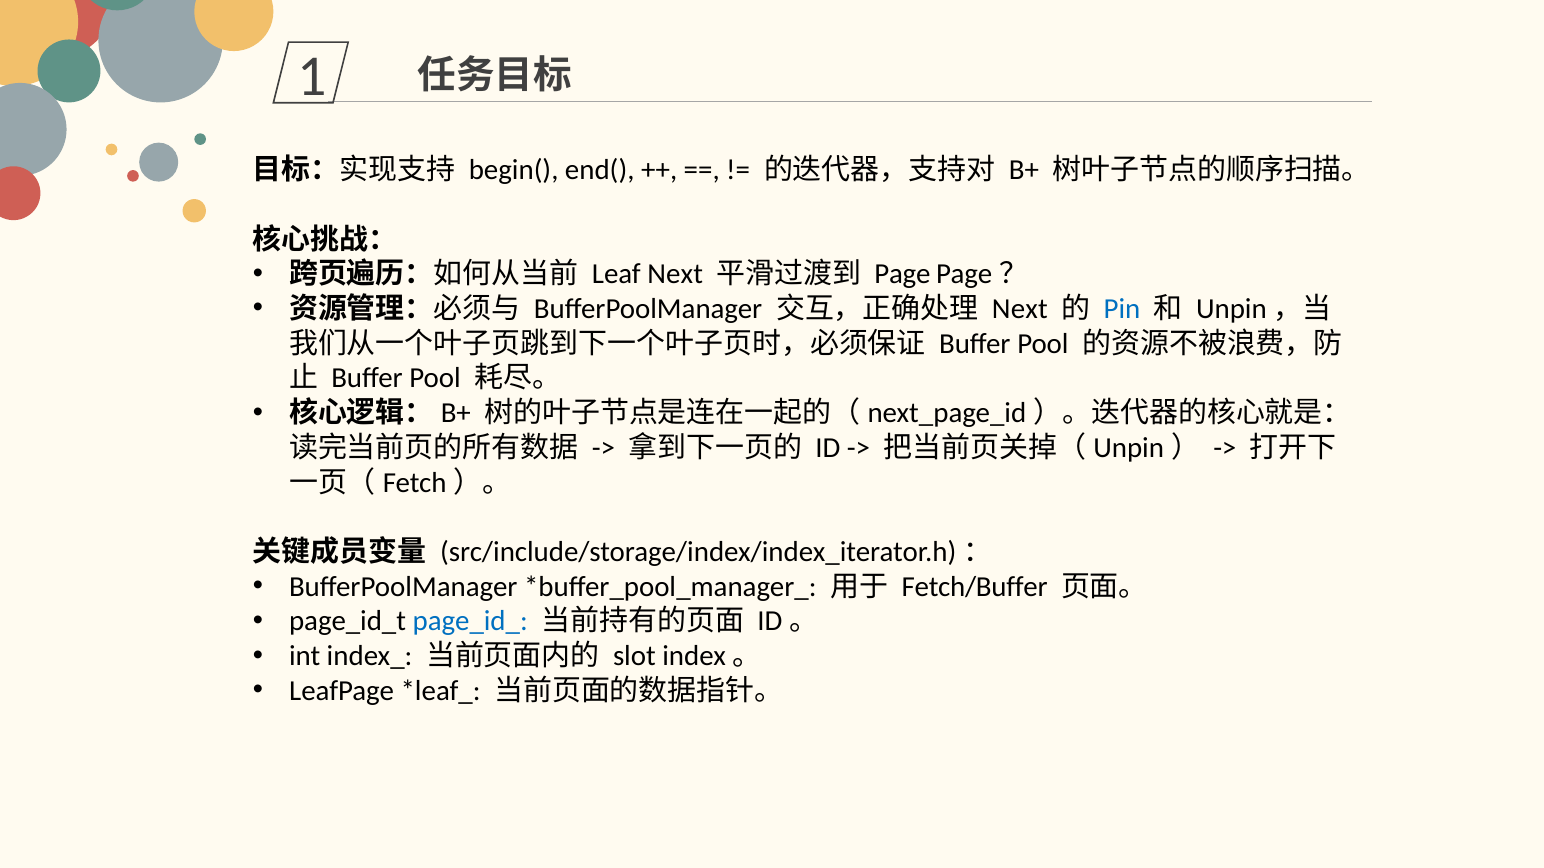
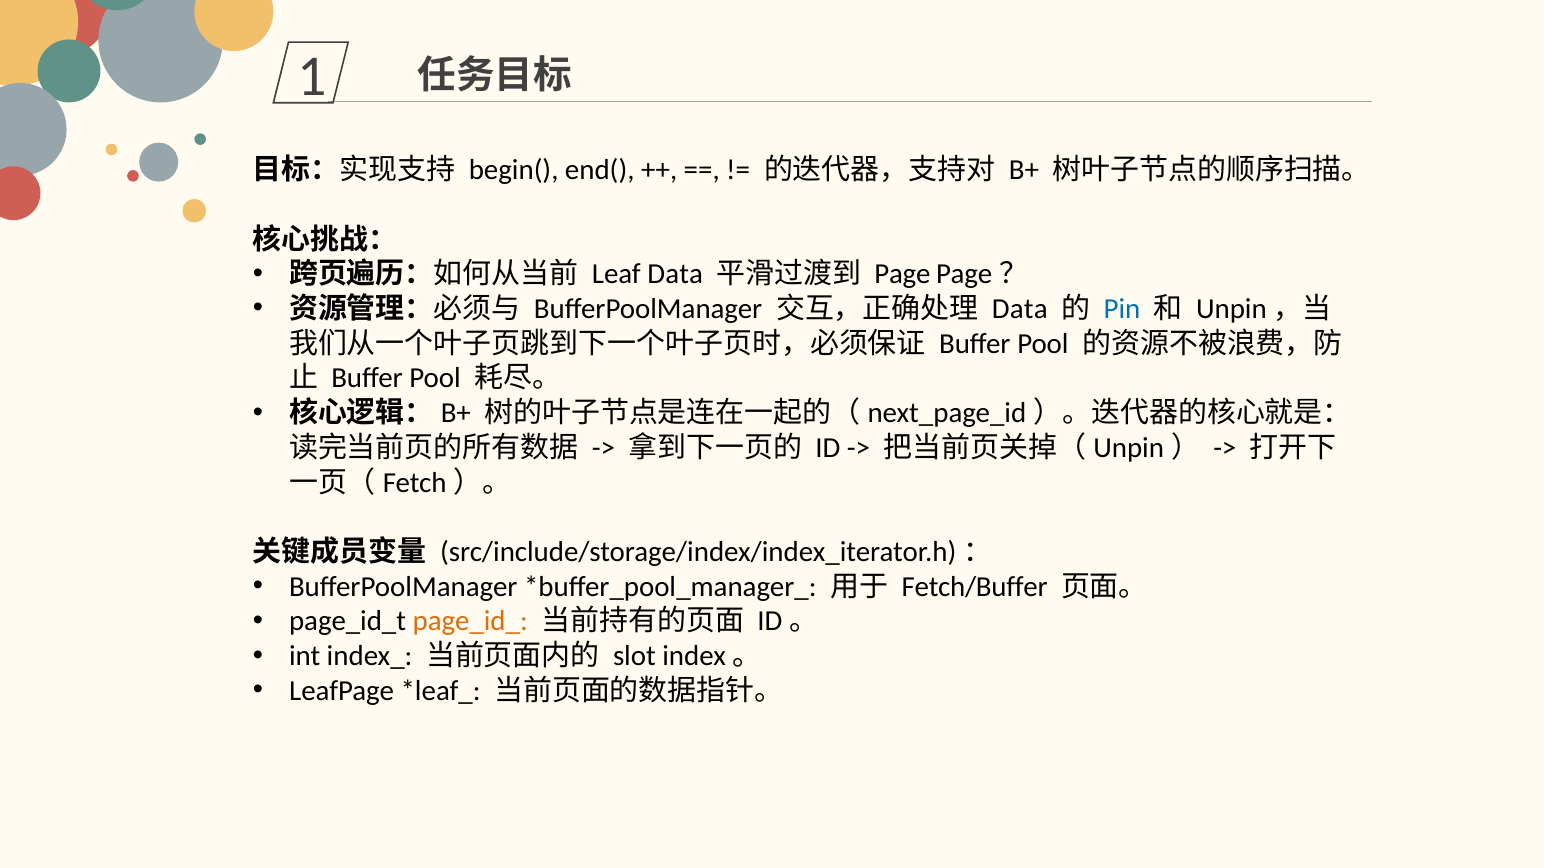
Leaf Next: Next -> Data
Next at (1020, 309): Next -> Data
page_id_ colour: blue -> orange
